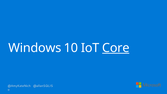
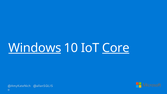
Windows underline: none -> present
